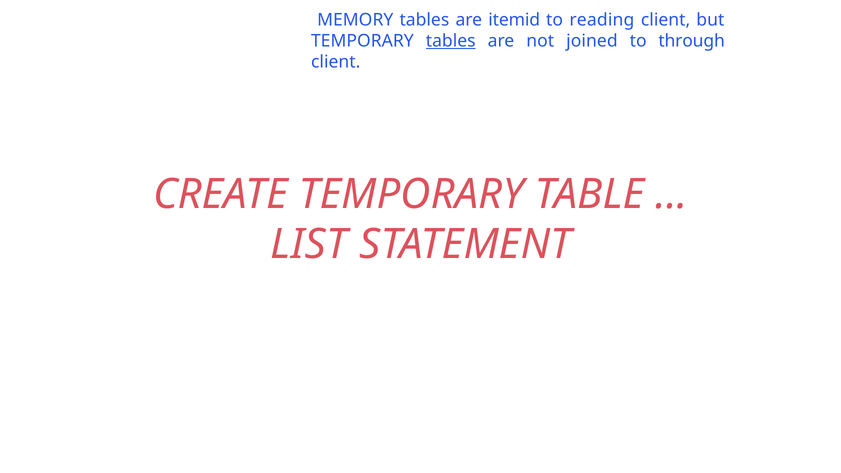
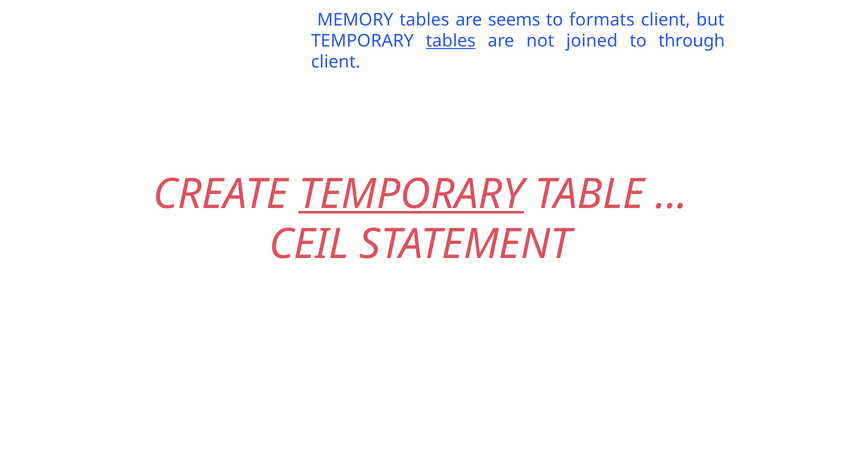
itemid: itemid -> seems
reading: reading -> formats
TEMPORARY at (411, 194) underline: none -> present
LIST: LIST -> CEIL
